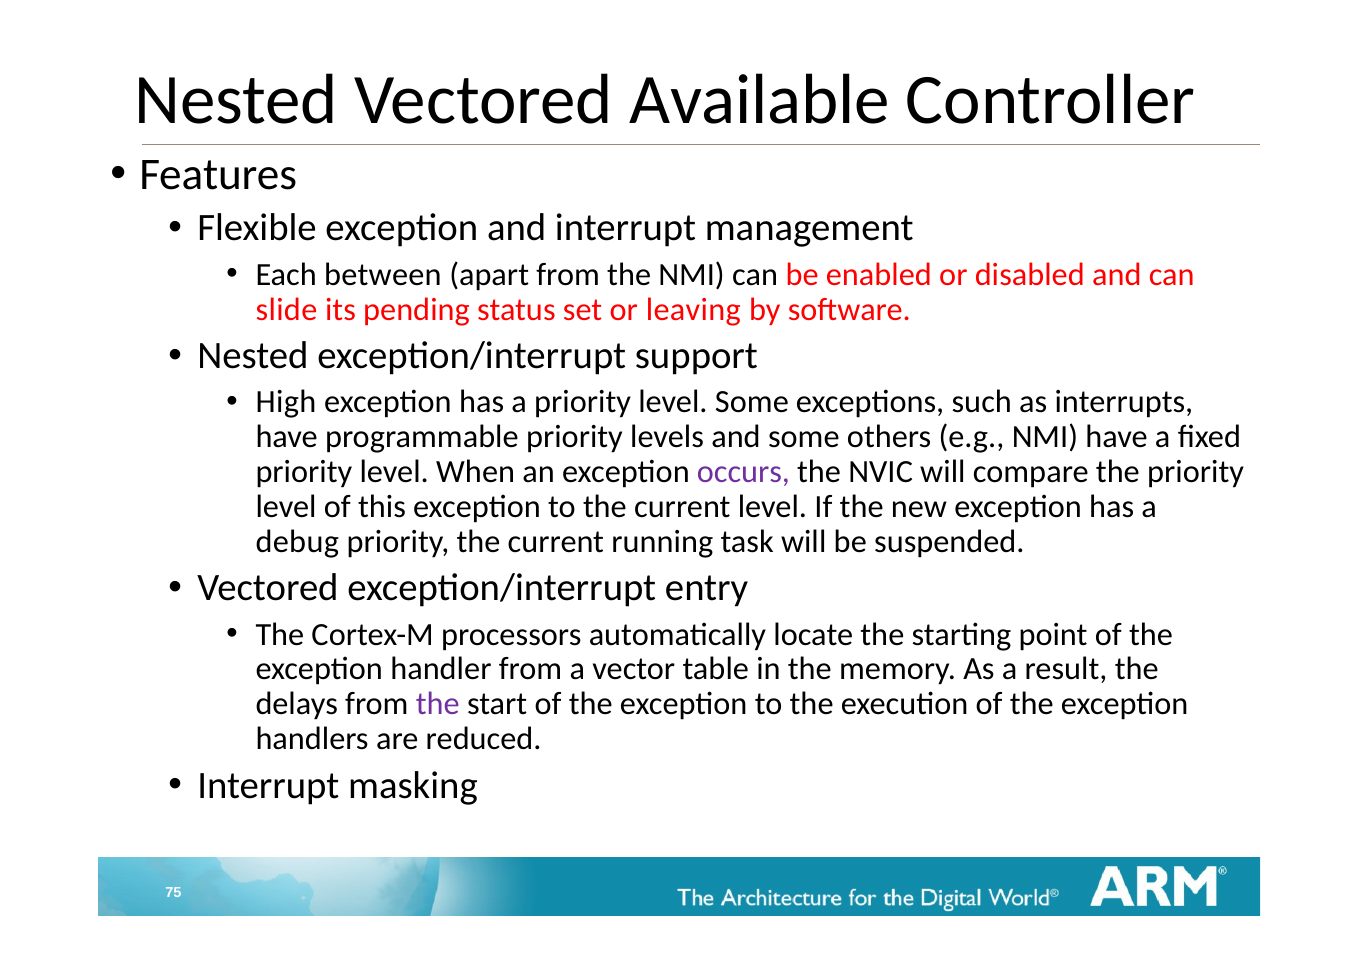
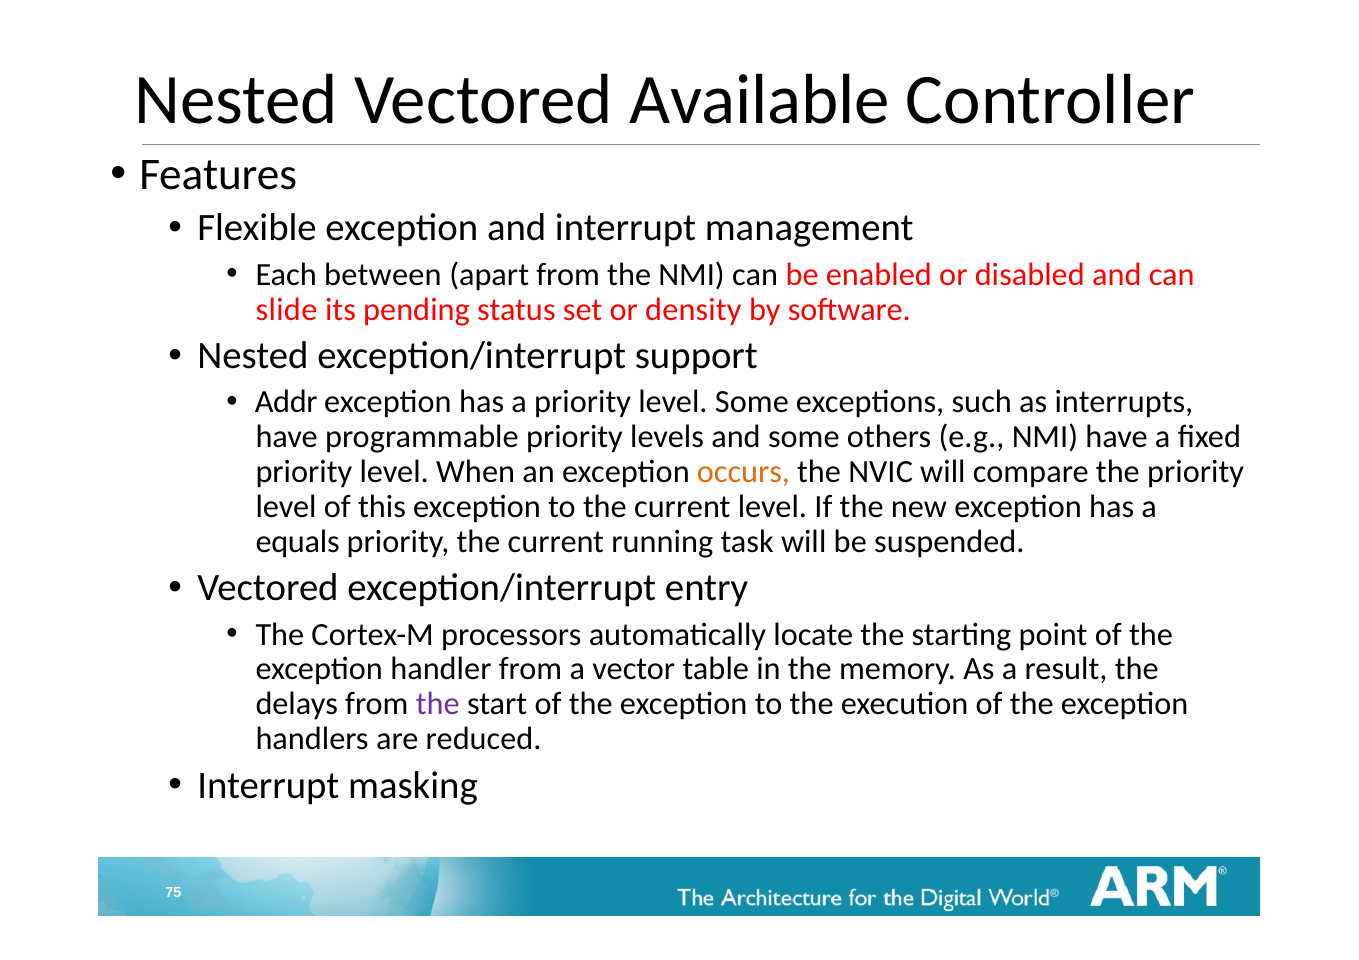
leaving: leaving -> density
High: High -> Addr
occurs colour: purple -> orange
debug: debug -> equals
